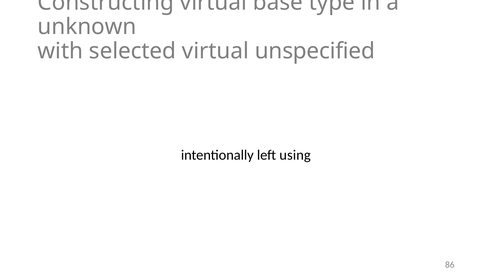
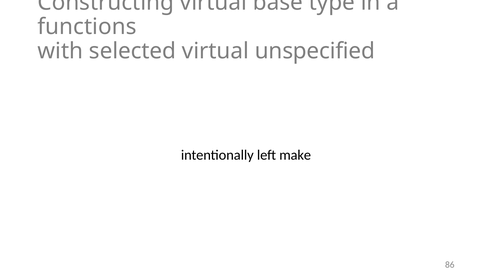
unknown: unknown -> functions
using: using -> make
